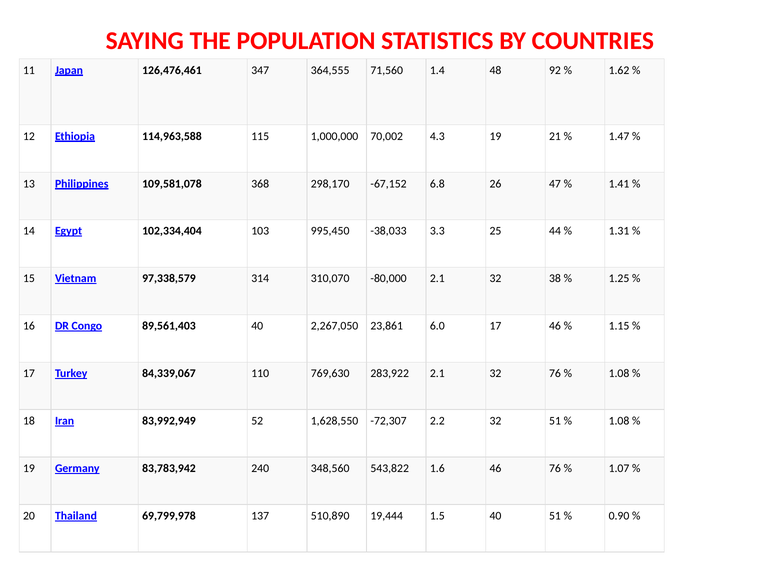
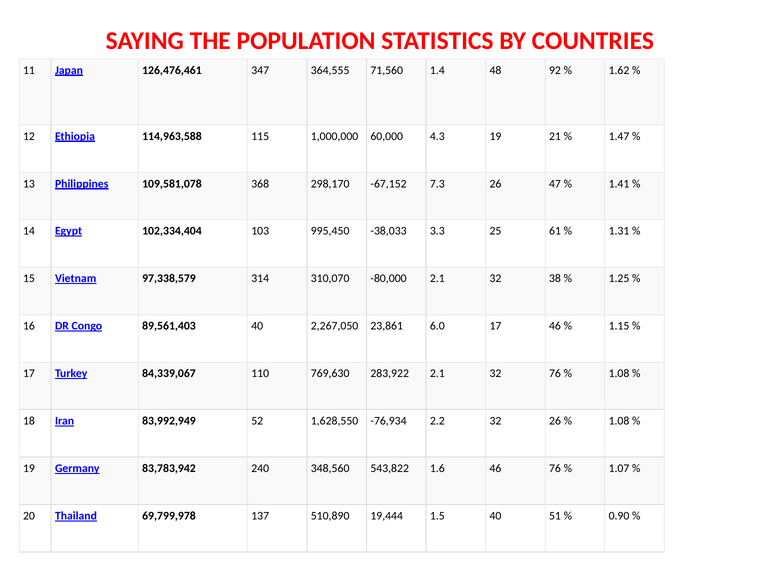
70,002: 70,002 -> 60,000
6.8: 6.8 -> 7.3
44: 44 -> 61
-72,307: -72,307 -> -76,934
32 51: 51 -> 26
